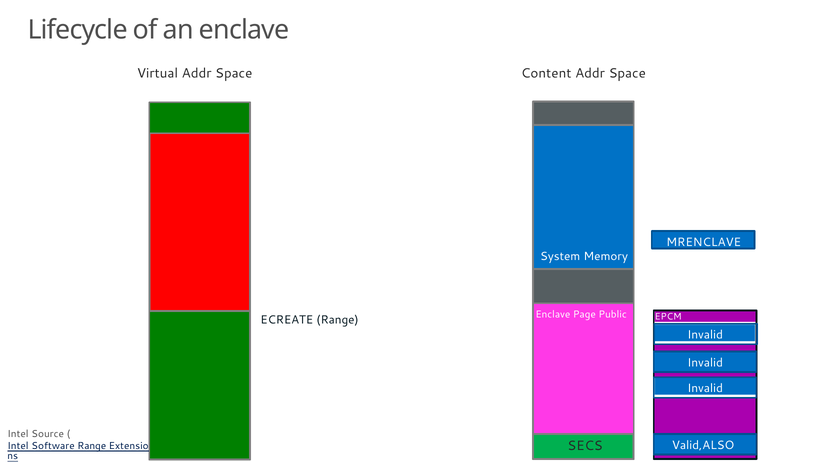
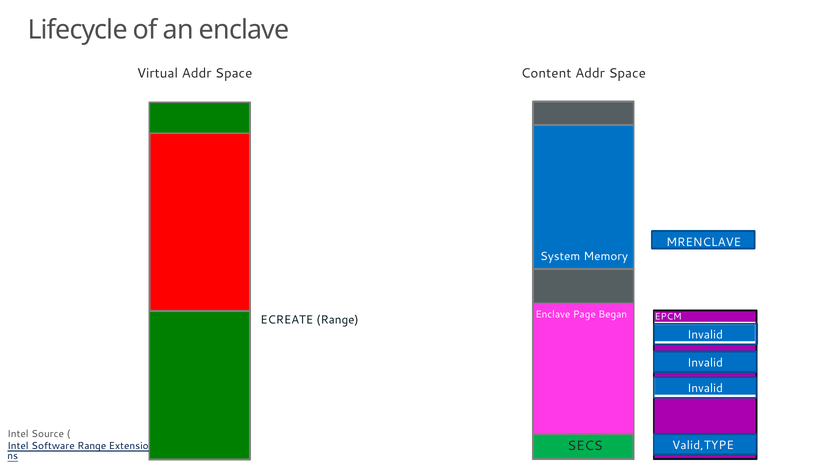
Public: Public -> Began
Valid,ALSO: Valid,ALSO -> Valid,TYPE
